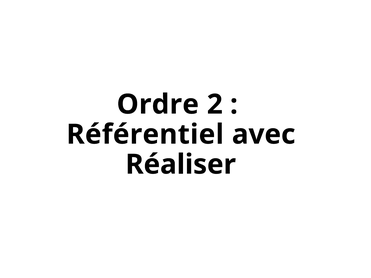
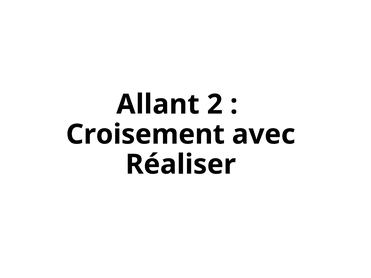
Ordre: Ordre -> Allant
Référentiel: Référentiel -> Croisement
